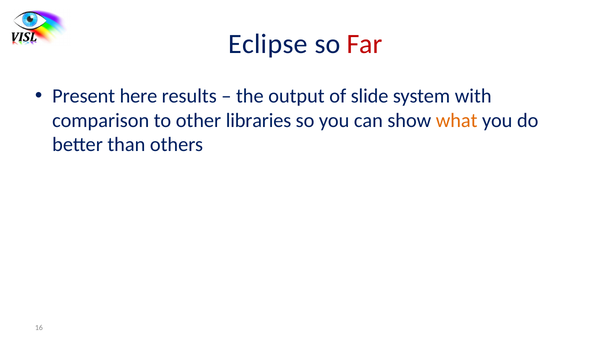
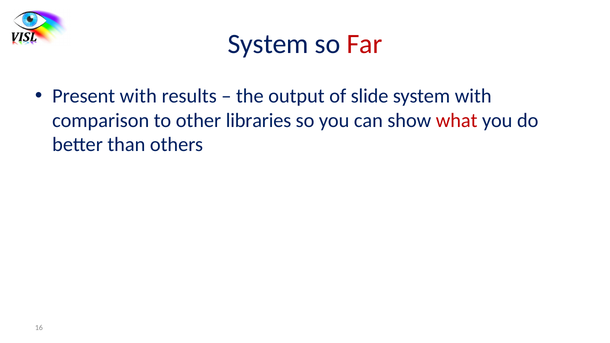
Eclipse at (268, 44): Eclipse -> System
Present here: here -> with
what colour: orange -> red
